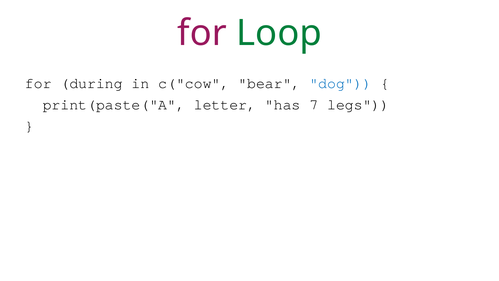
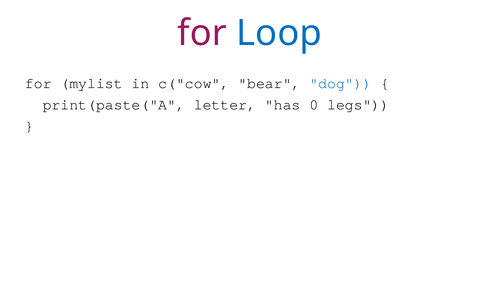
Loop colour: green -> blue
during: during -> mylist
7: 7 -> 0
